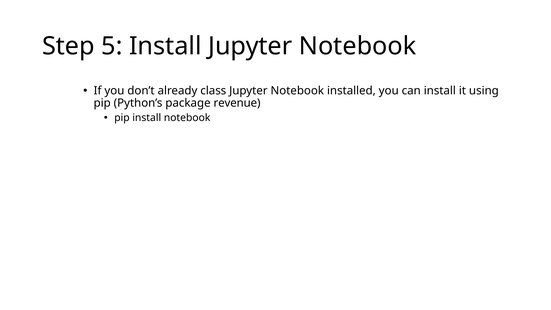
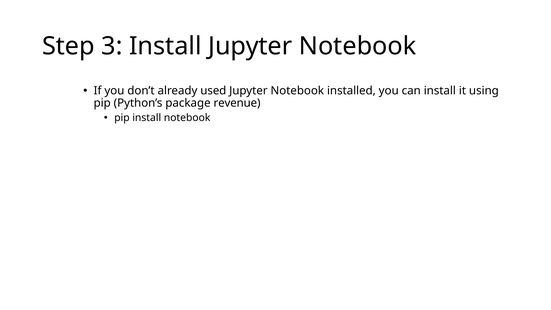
5: 5 -> 3
class: class -> used
